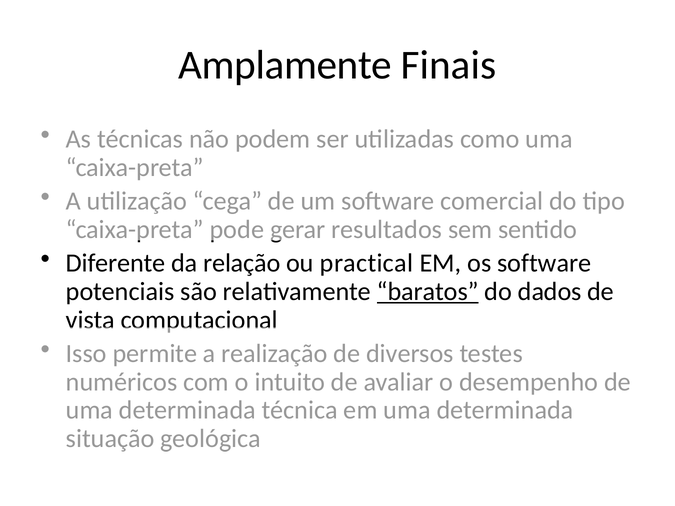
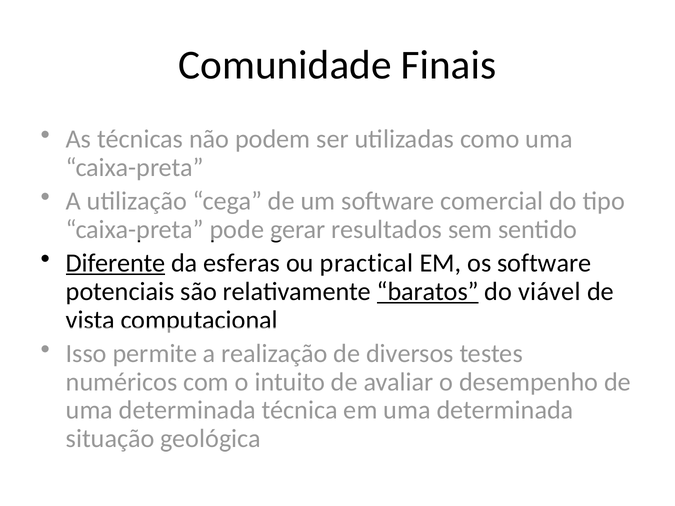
Amplamente: Amplamente -> Comunidade
Diferente underline: none -> present
relação: relação -> esferas
dados: dados -> viável
